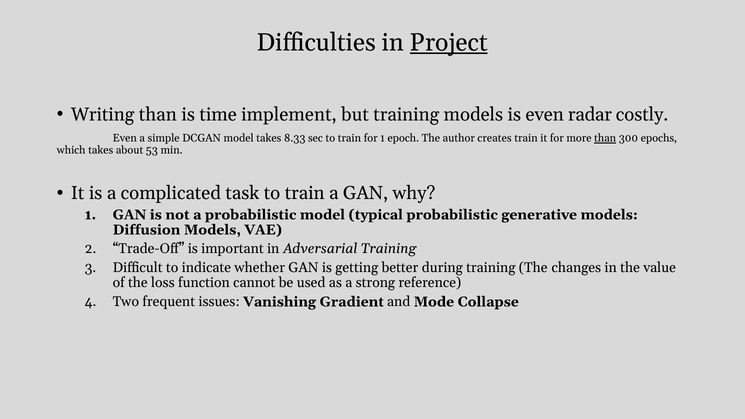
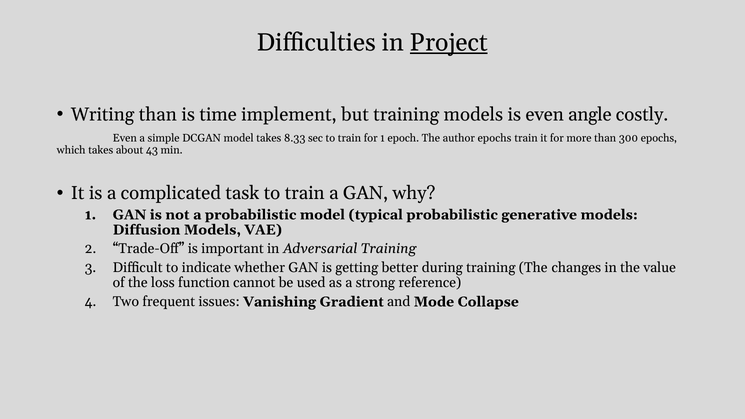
radar: radar -> angle
author creates: creates -> epochs
than at (605, 138) underline: present -> none
53: 53 -> 43
